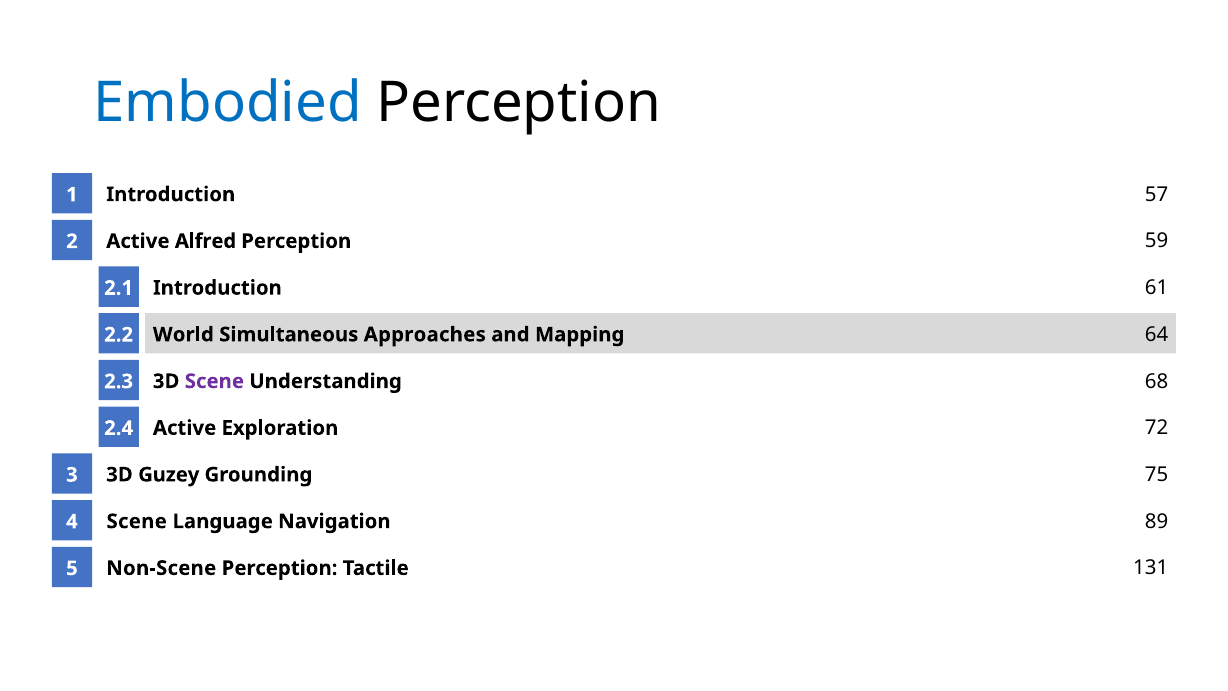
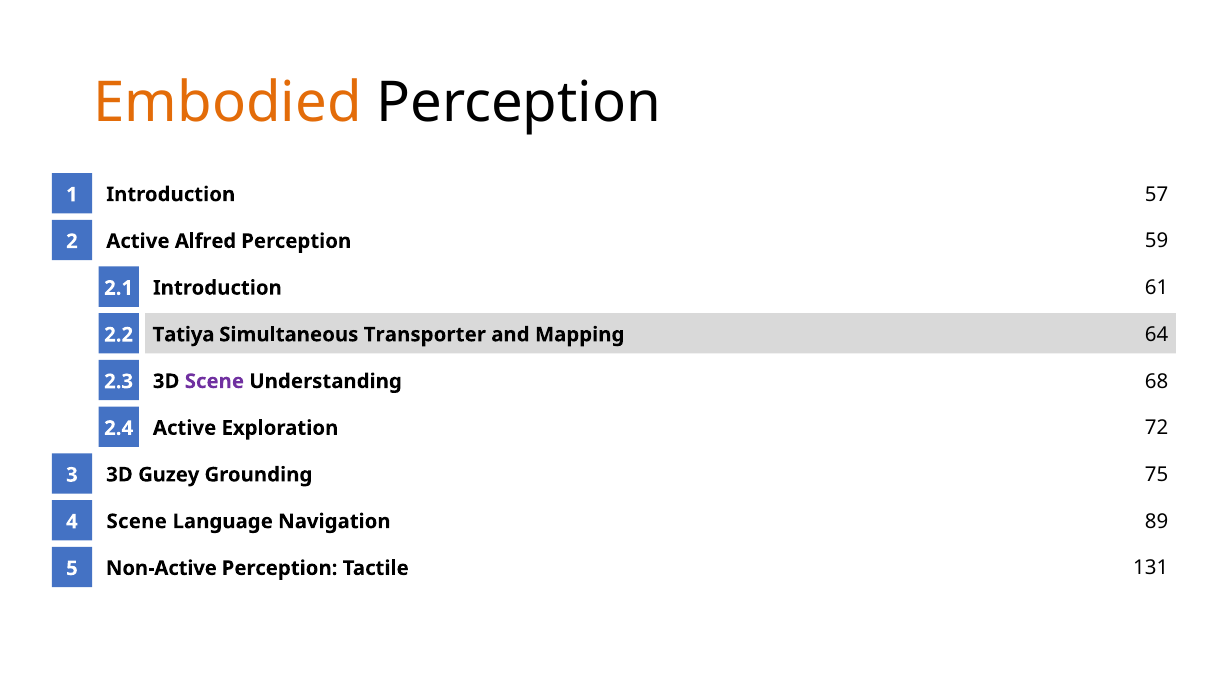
Embodied colour: blue -> orange
World: World -> Tatiya
Approaches: Approaches -> Transporter
Non-Scene: Non-Scene -> Non-Active
